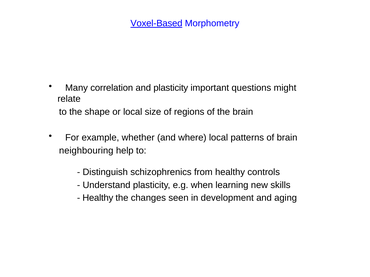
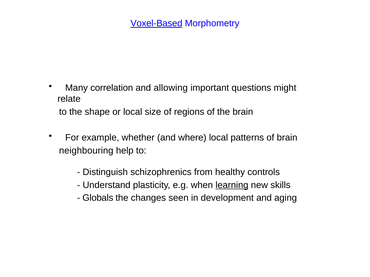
and plasticity: plasticity -> allowing
learning underline: none -> present
Healthy at (98, 198): Healthy -> Globals
